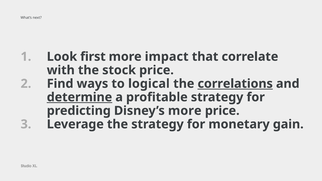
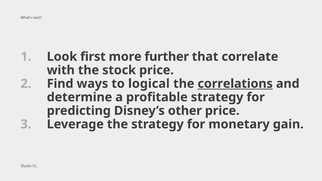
impact: impact -> further
determine underline: present -> none
Disney’s more: more -> other
